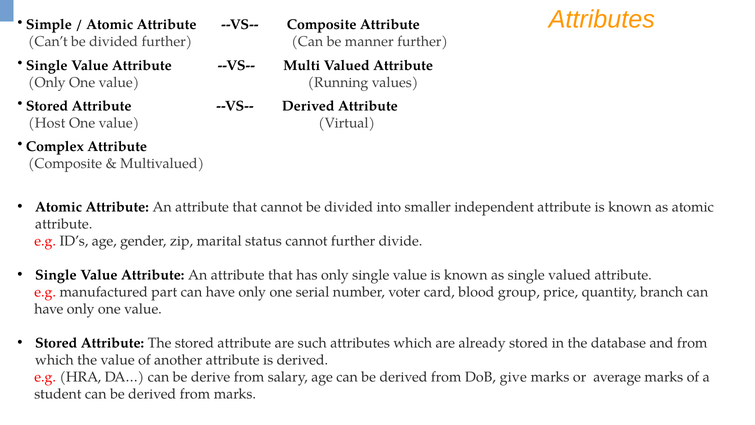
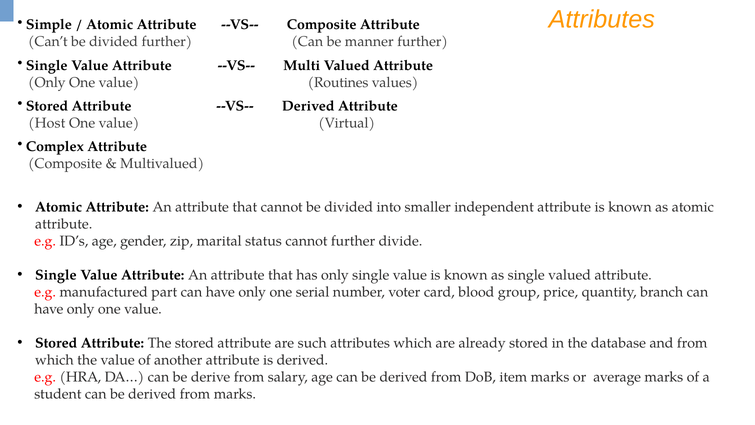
Running: Running -> Routines
give: give -> item
